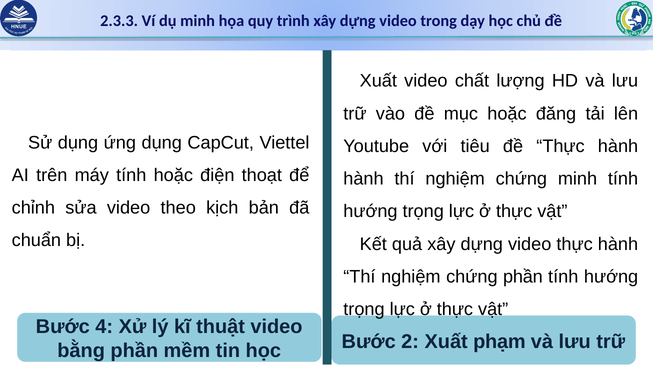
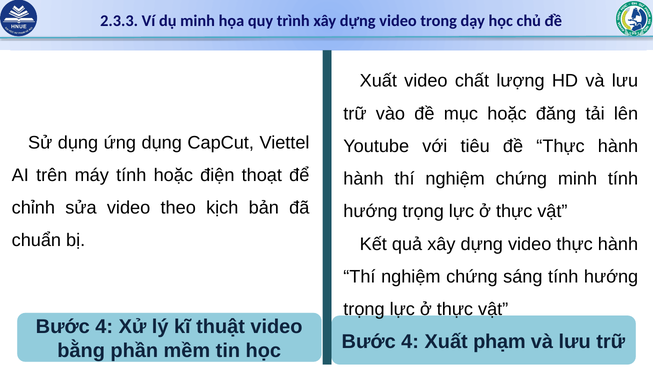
chứng phần: phần -> sáng
2 at (410, 342): 2 -> 4
